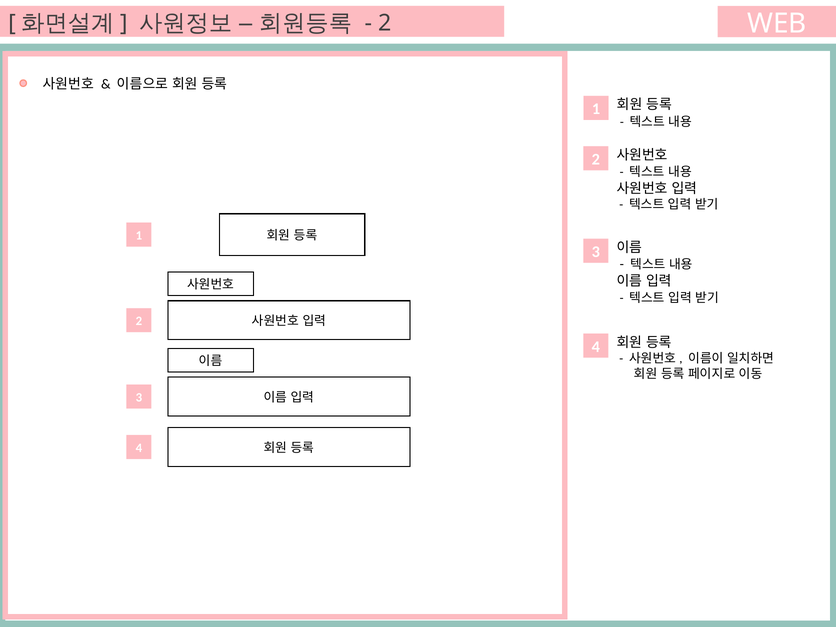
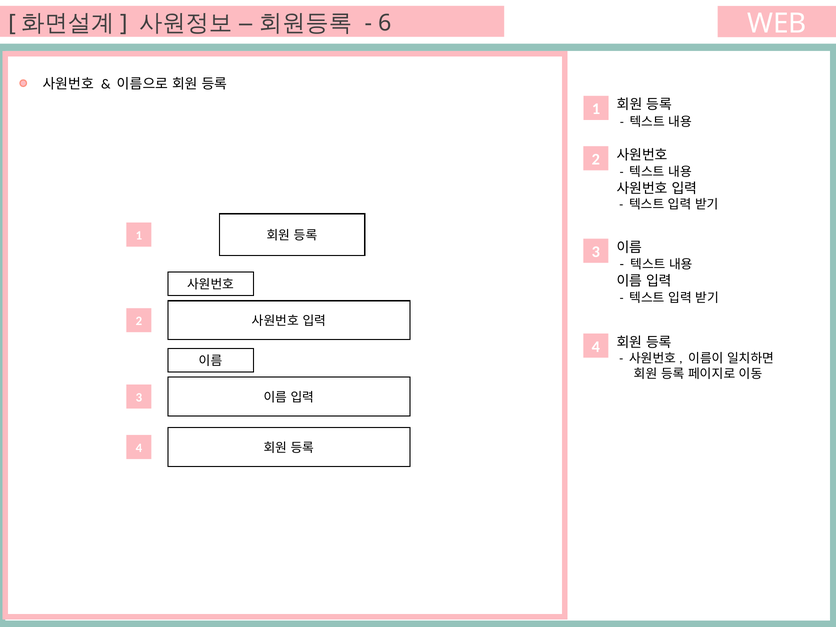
2 at (385, 23): 2 -> 6
